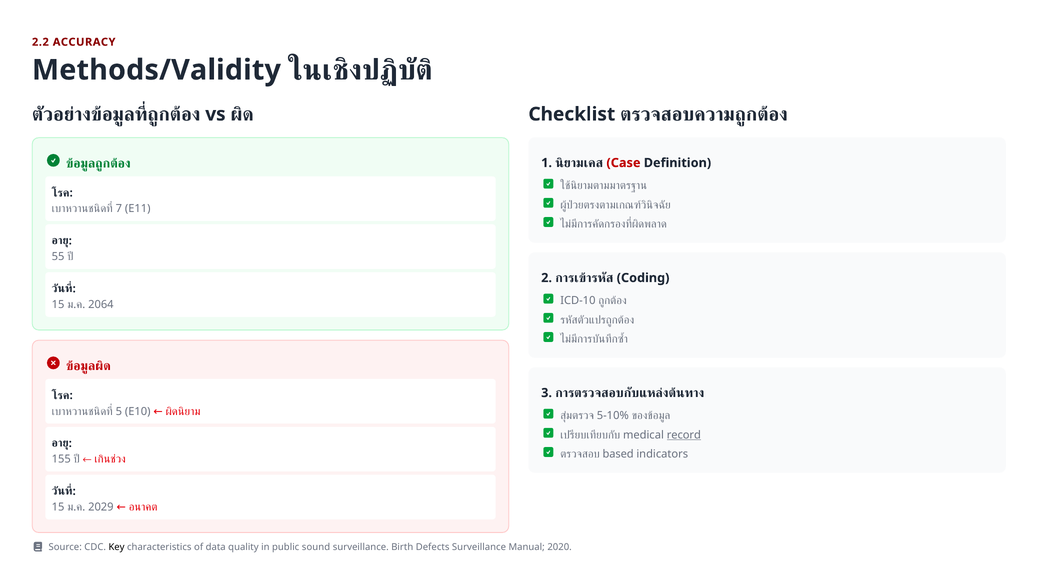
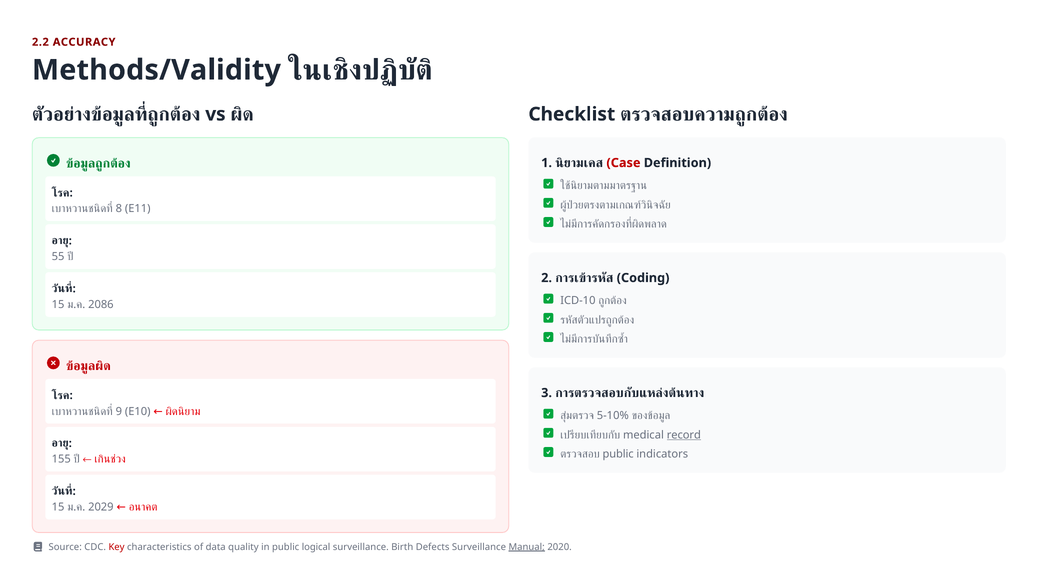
7: 7 -> 8
2064: 2064 -> 2086
5: 5 -> 9
based at (618, 454): based -> public
Key colour: black -> red
sound: sound -> logical
Manual underline: none -> present
